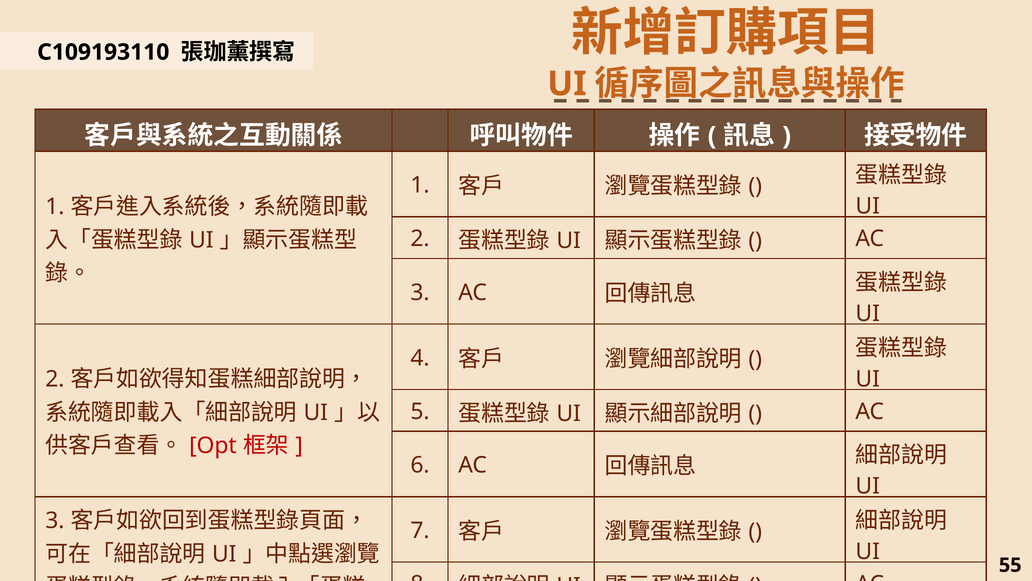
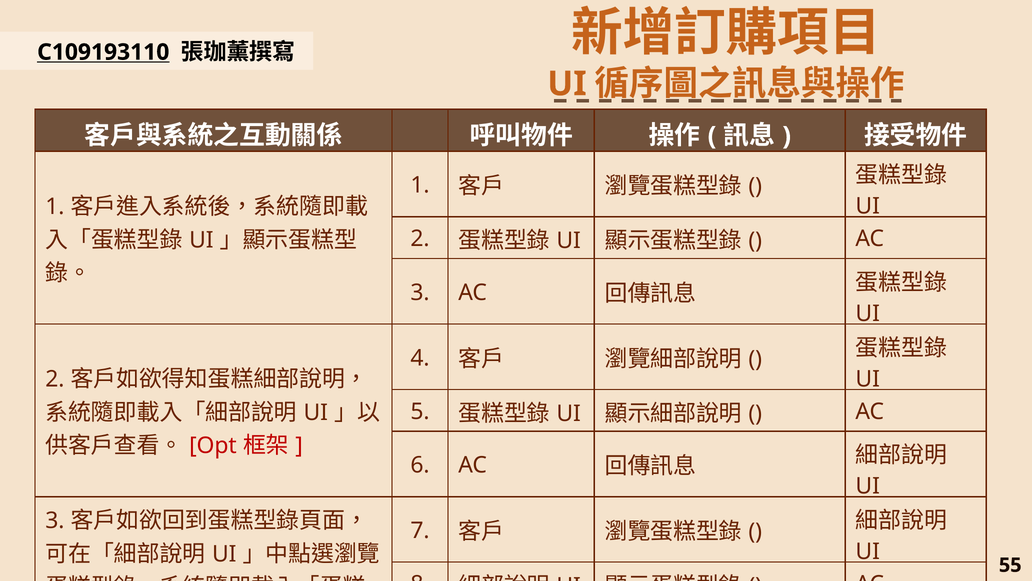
C109193110 underline: none -> present
